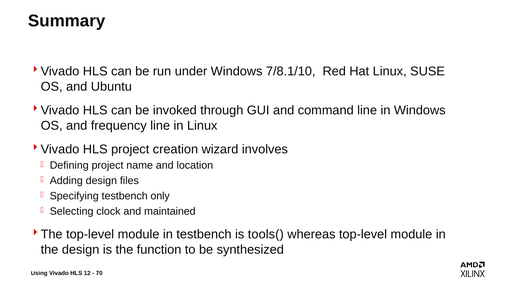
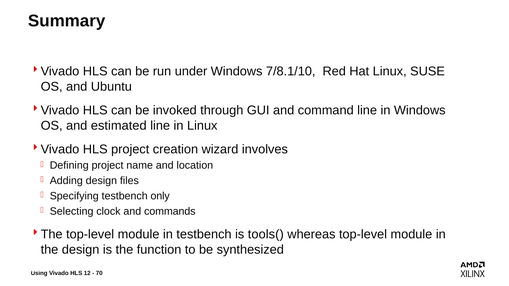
frequency: frequency -> estimated
maintained: maintained -> commands
